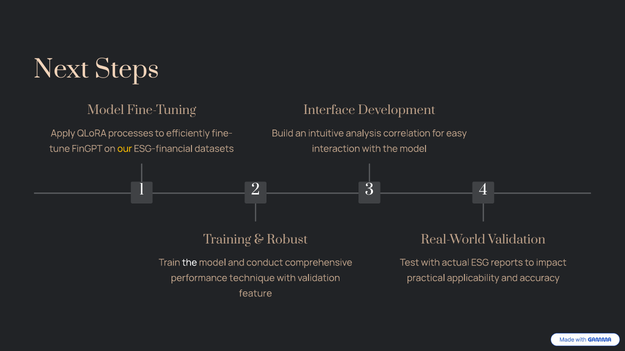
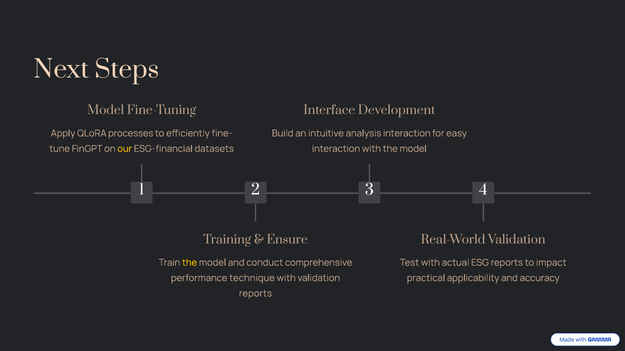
analysis correlation: correlation -> interaction
Robust: Robust -> Ensure
the at (190, 263) colour: white -> yellow
feature at (255, 294): feature -> reports
